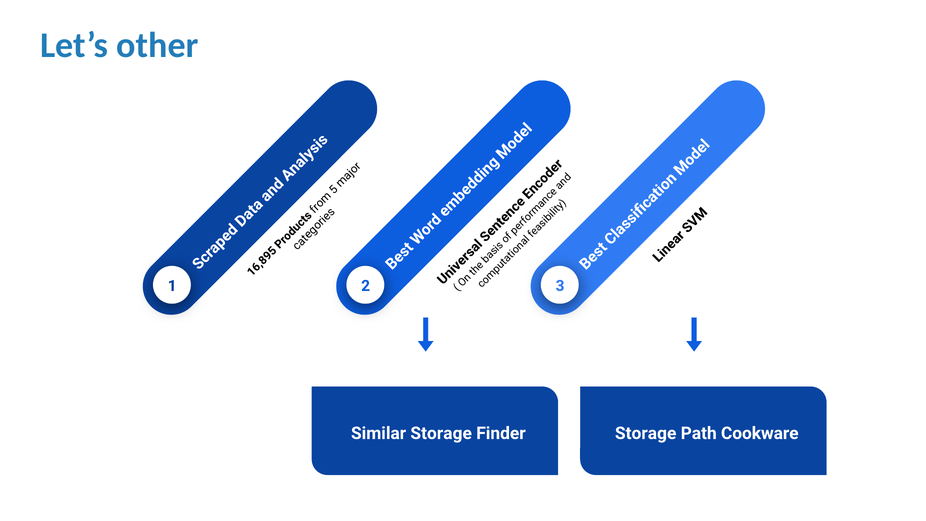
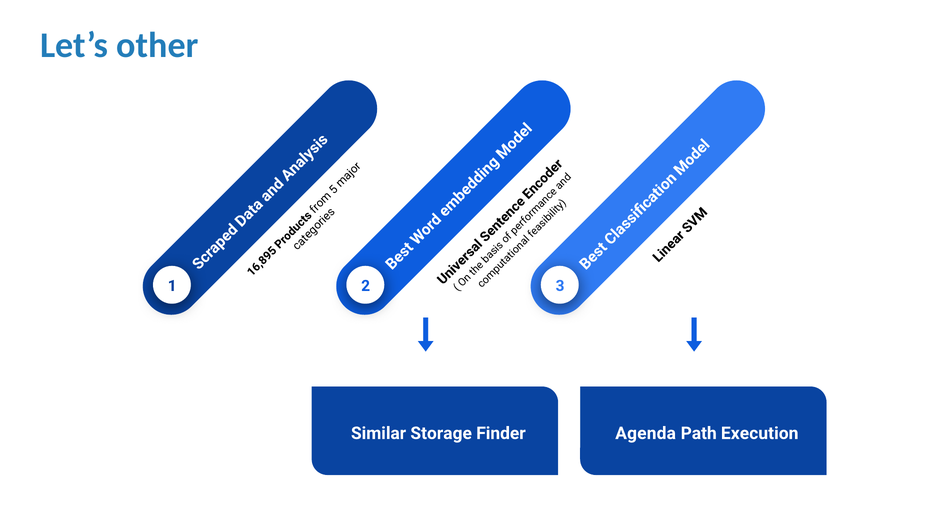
Storage at (646, 433): Storage -> Agenda
Cookware: Cookware -> Execution
